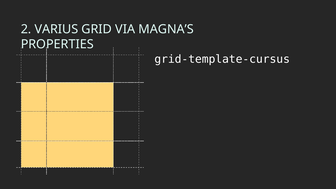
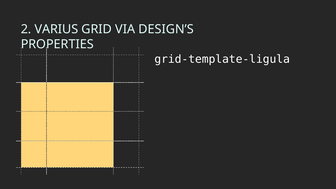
MAGNA’S: MAGNA’S -> DESIGN’S
grid-template-cursus: grid-template-cursus -> grid-template-ligula
